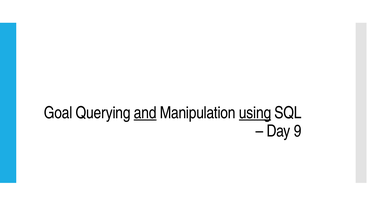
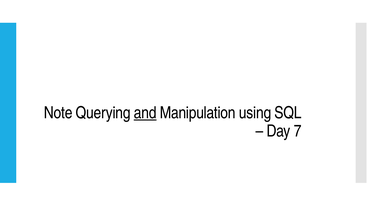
Goal: Goal -> Note
using underline: present -> none
9: 9 -> 7
